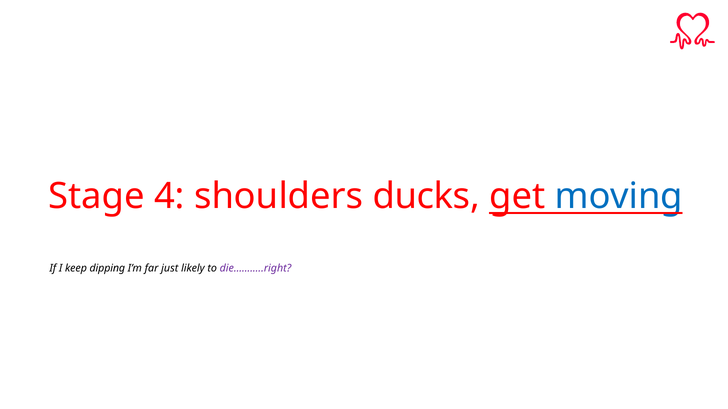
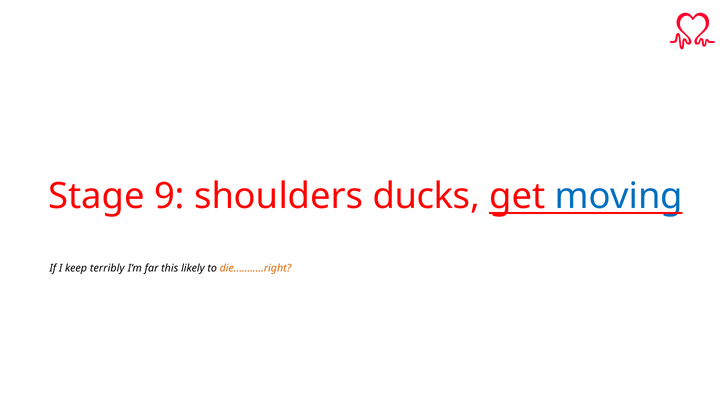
4: 4 -> 9
dipping: dipping -> terribly
just: just -> this
die…….….right colour: purple -> orange
